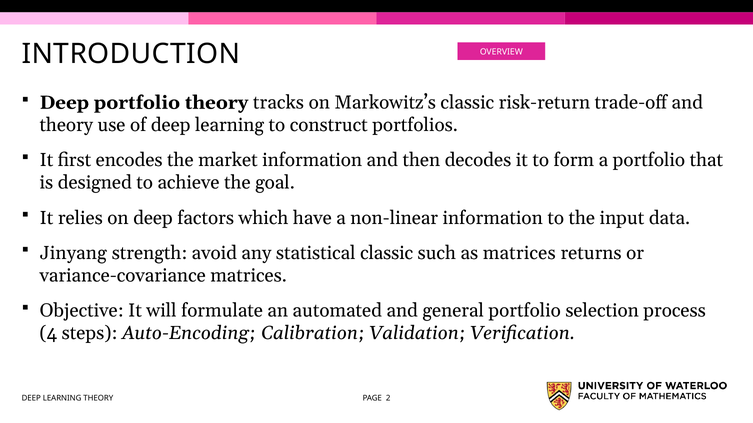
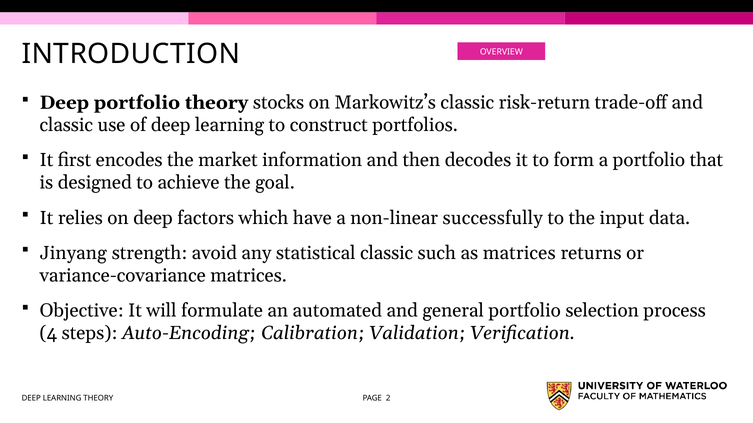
tracks: tracks -> stocks
theory at (66, 125): theory -> classic
non-linear information: information -> successfully
